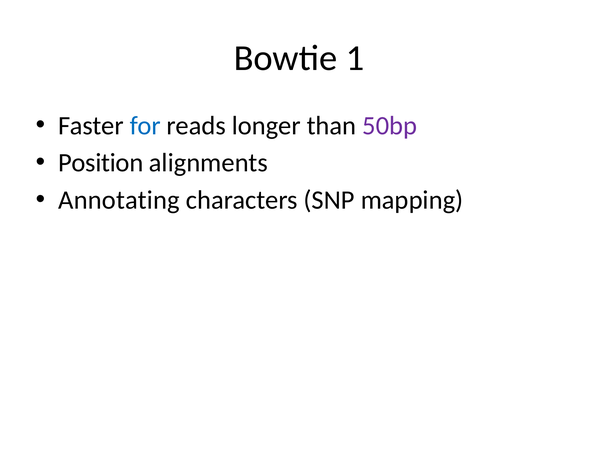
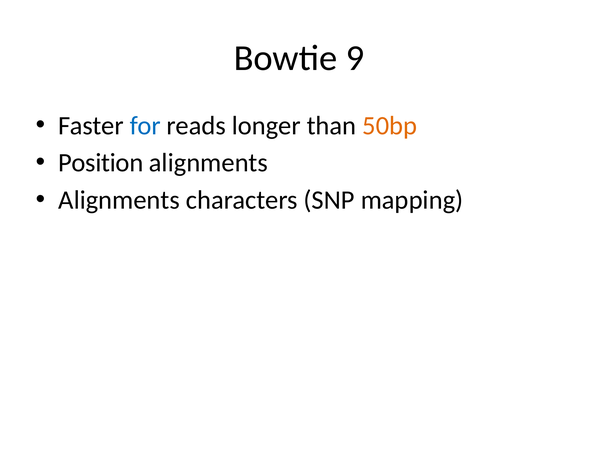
1: 1 -> 9
50bp colour: purple -> orange
Annotating at (119, 200): Annotating -> Alignments
